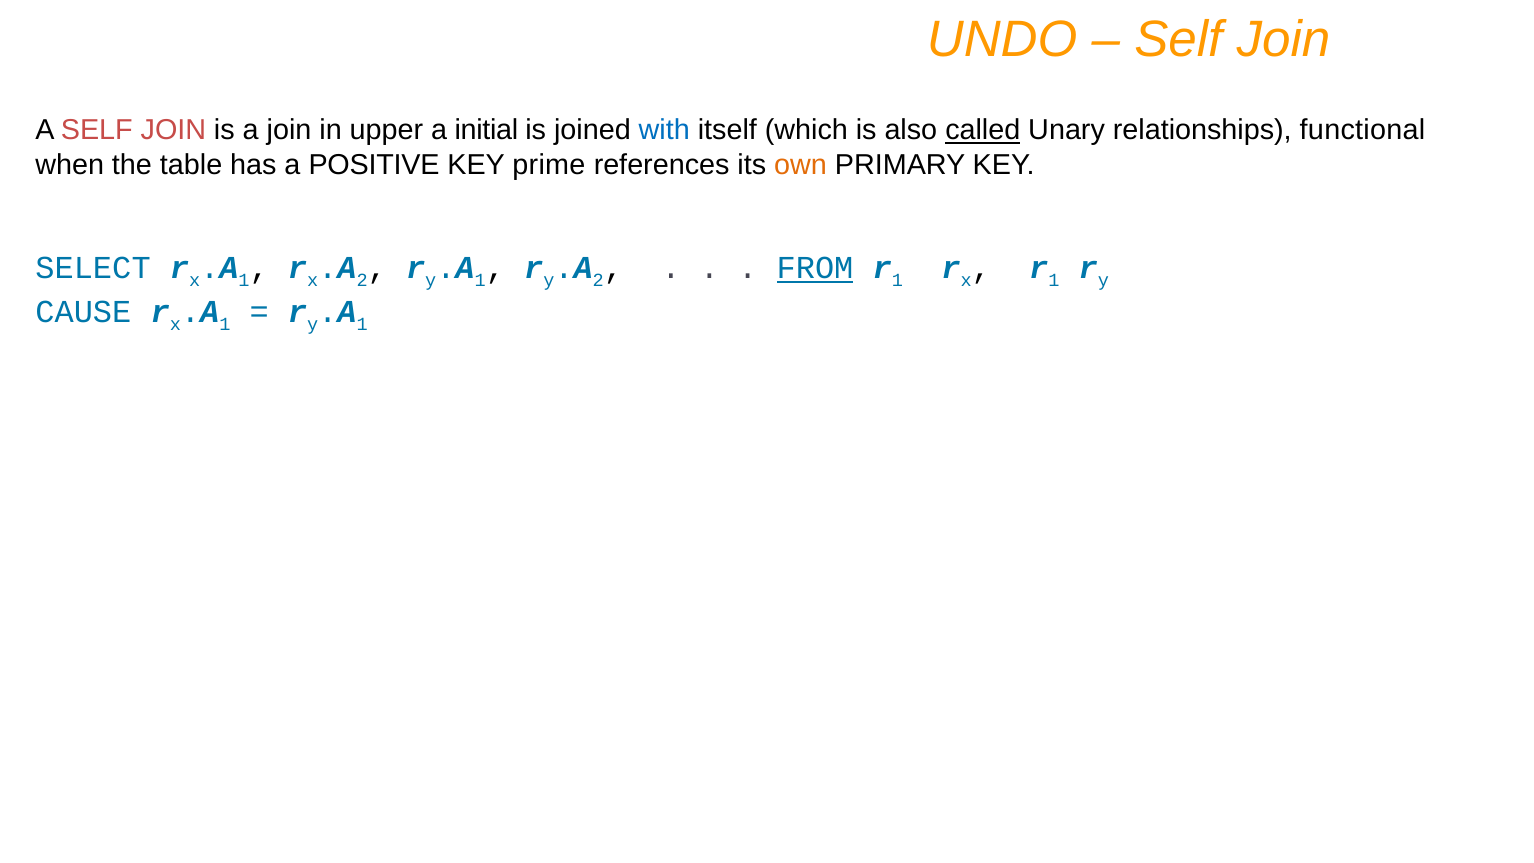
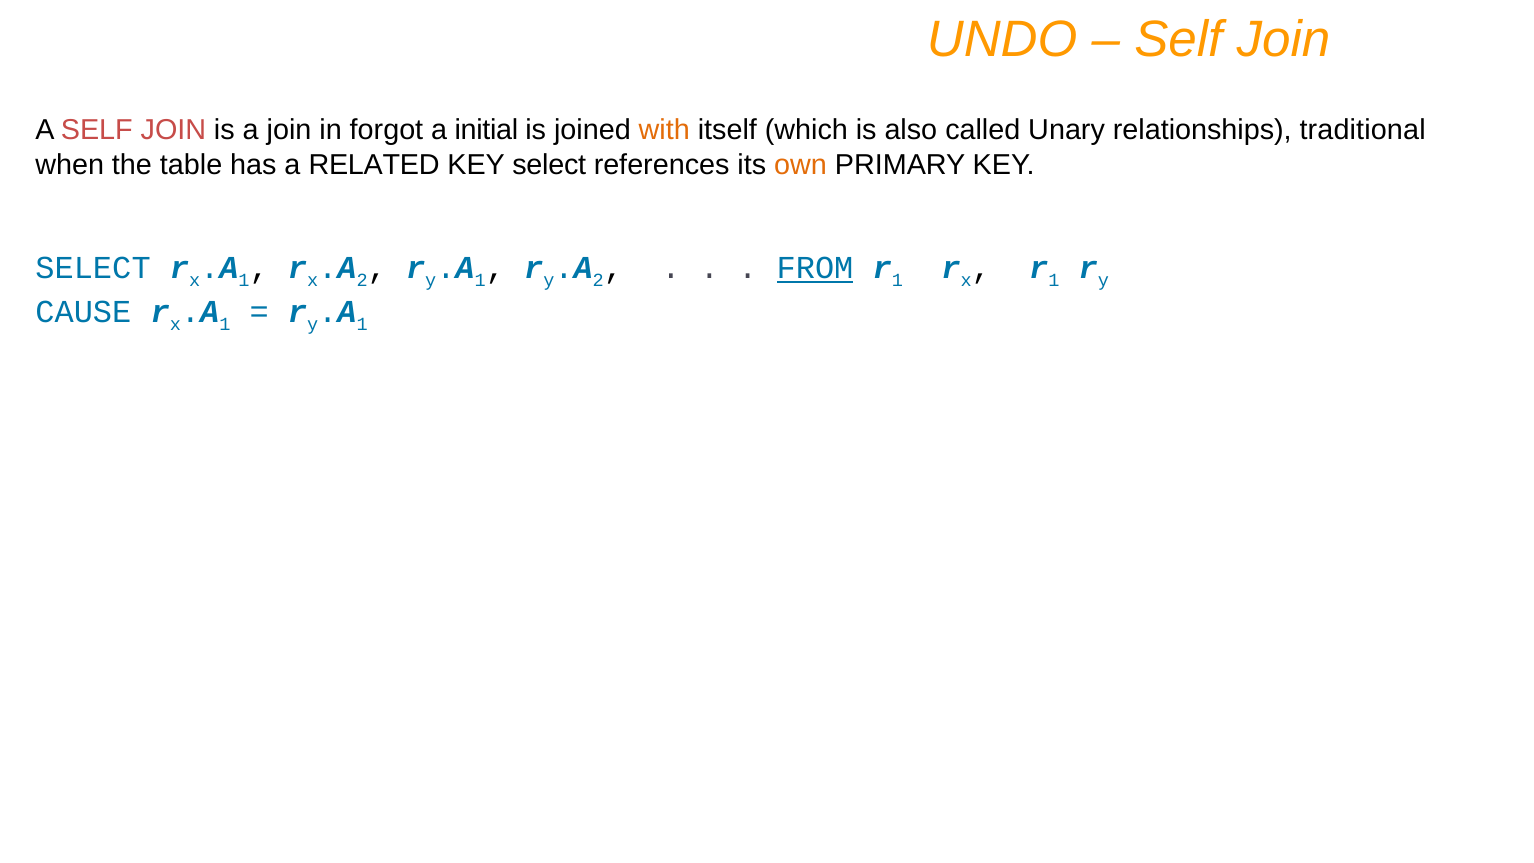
upper: upper -> forgot
with colour: blue -> orange
called underline: present -> none
functional: functional -> traditional
POSITIVE: POSITIVE -> RELATED
prime at (549, 165): prime -> select
